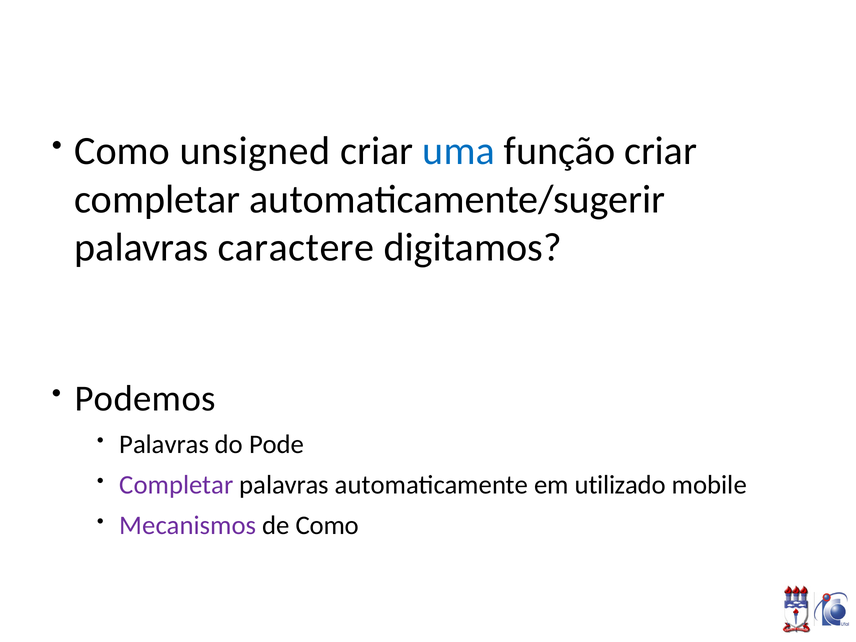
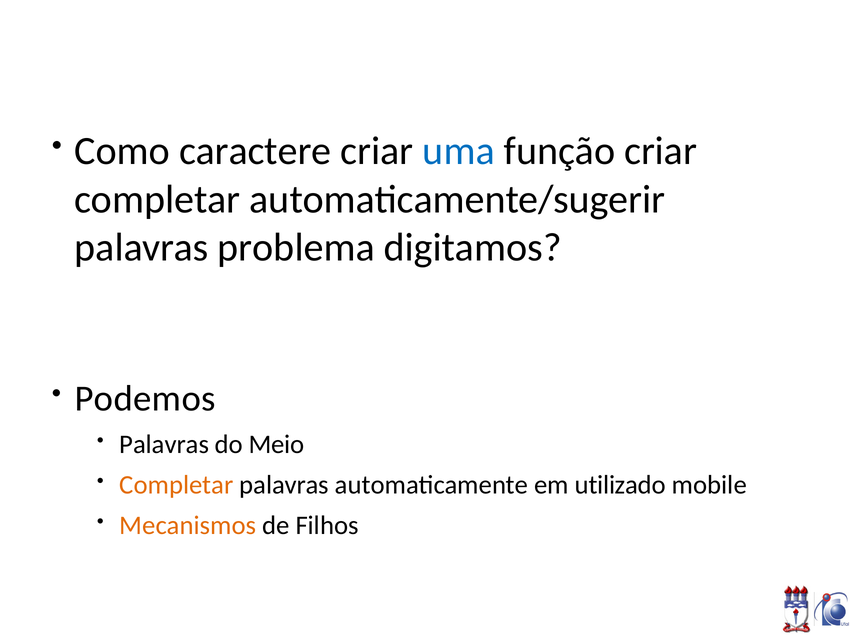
unsigned: unsigned -> caractere
caractere: caractere -> problema
Pode: Pode -> Meio
Completar at (176, 485) colour: purple -> orange
Mecanismos colour: purple -> orange
de Como: Como -> Filhos
